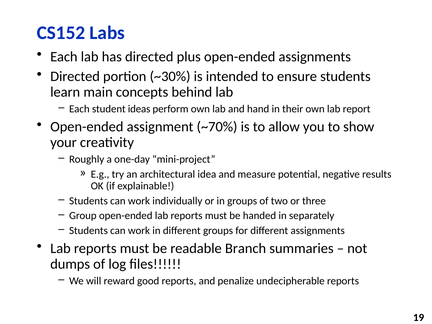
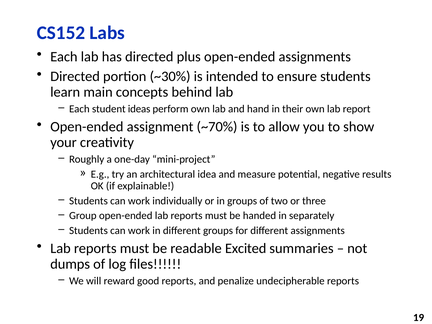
Branch: Branch -> Excited
